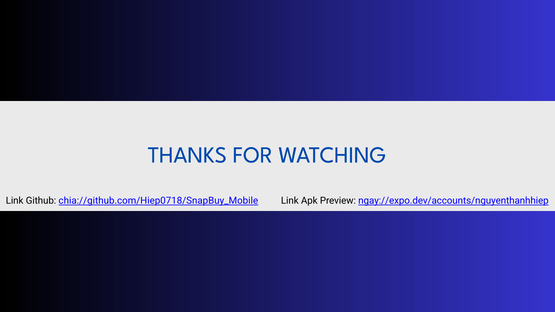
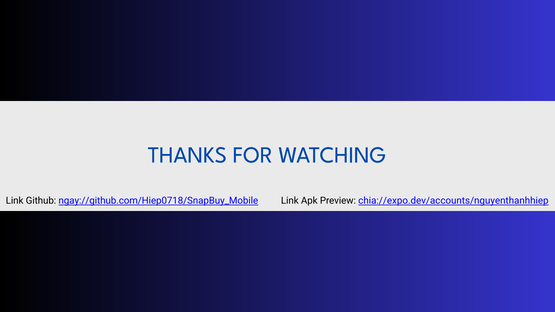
chia://github.com/Hiep0718/SnapBuy_Mobile: chia://github.com/Hiep0718/SnapBuy_Mobile -> ngay://github.com/Hiep0718/SnapBuy_Mobile
ngay://expo.dev/accounts/nguyenthanhhiep: ngay://expo.dev/accounts/nguyenthanhhiep -> chia://expo.dev/accounts/nguyenthanhhiep
